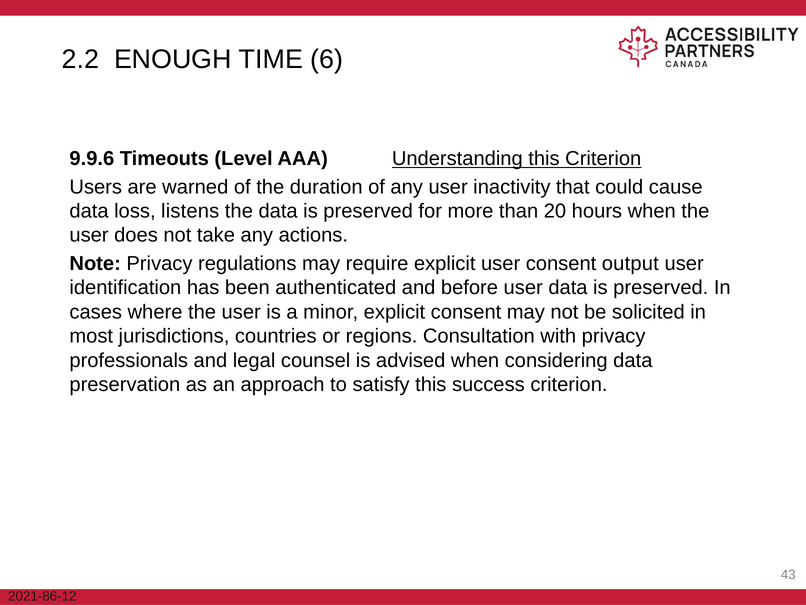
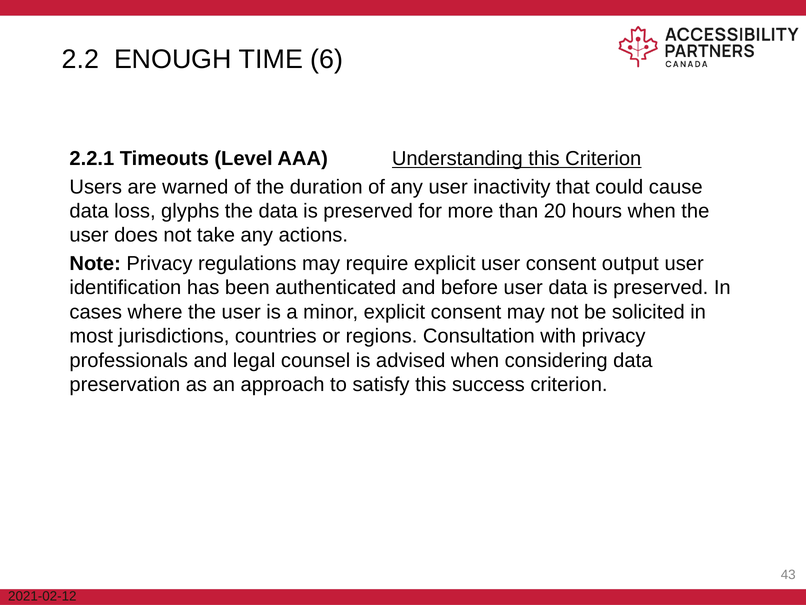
9.9.6: 9.9.6 -> 2.2.1
listens: listens -> glyphs
2021-86-12: 2021-86-12 -> 2021-02-12
